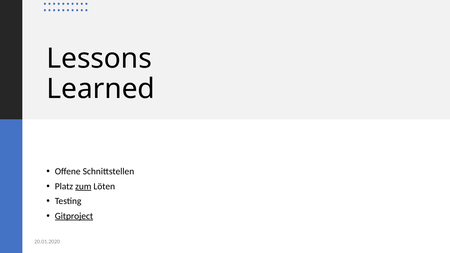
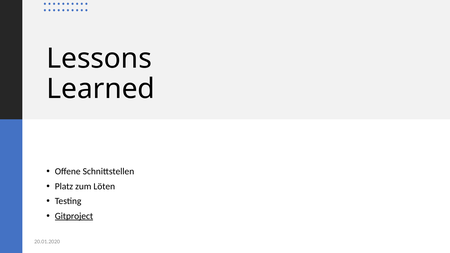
zum underline: present -> none
